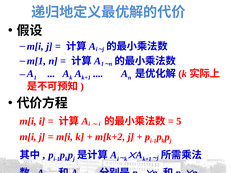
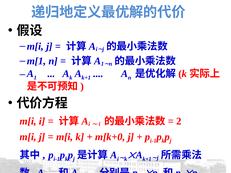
5: 5 -> 2
m[k+2: m[k+2 -> m[k+0
